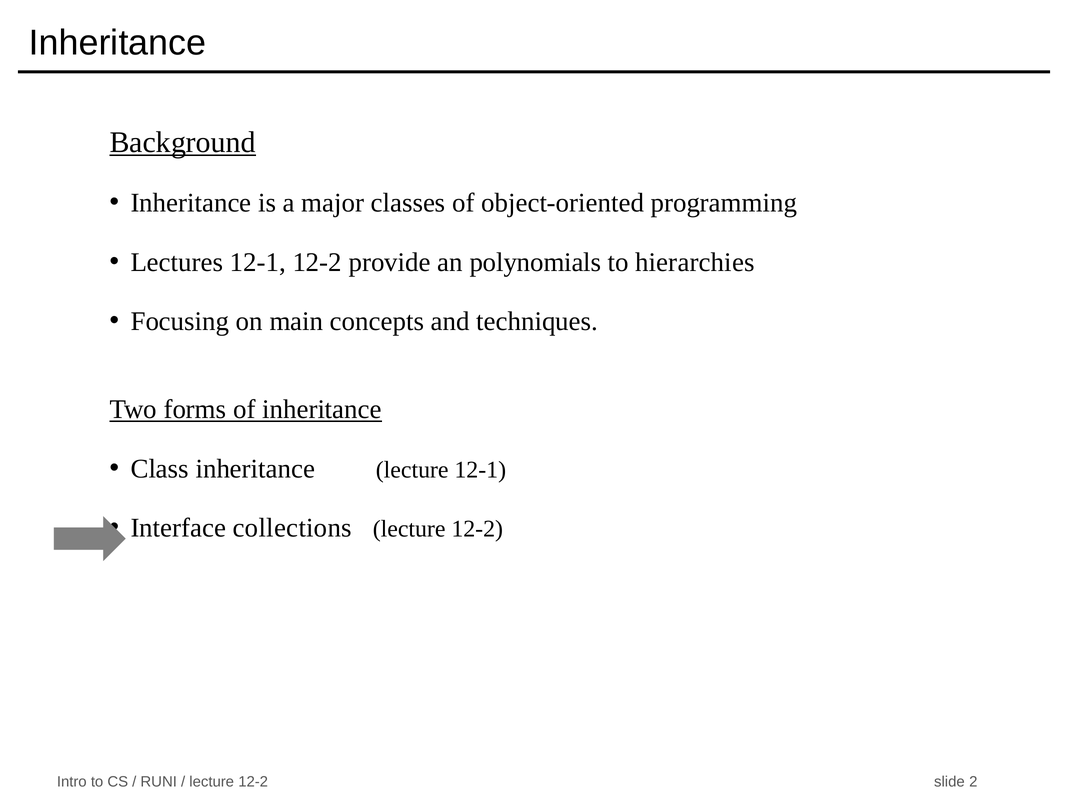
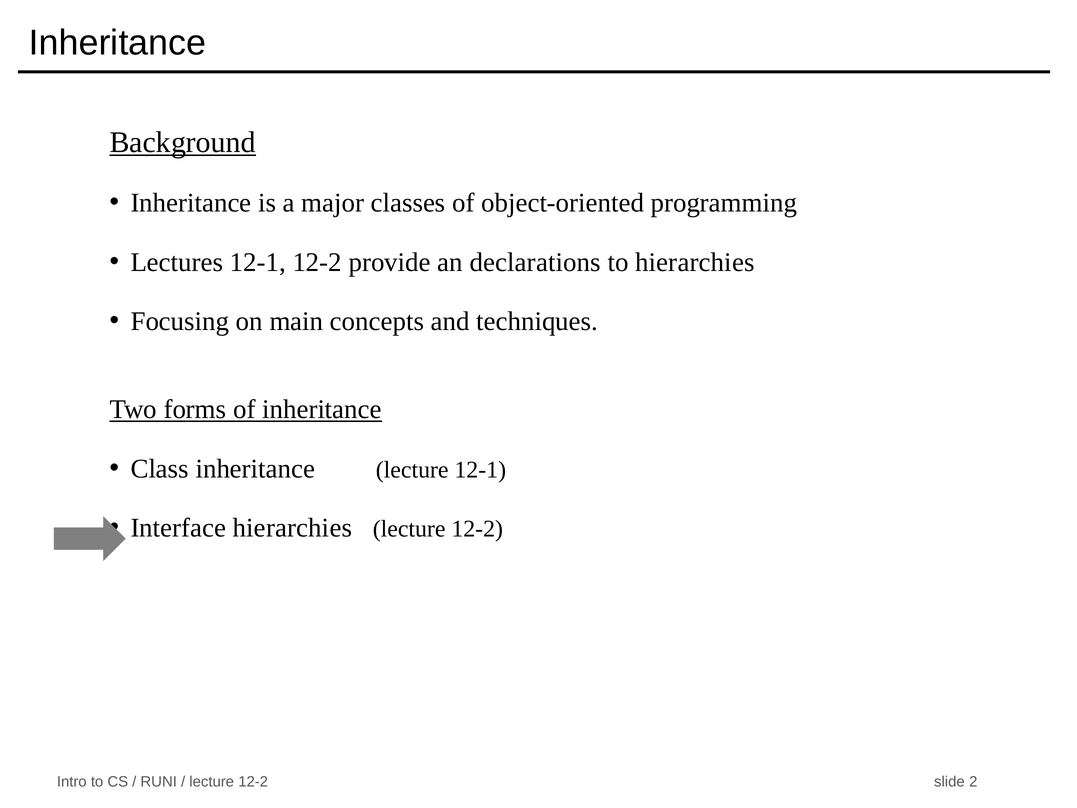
polynomials: polynomials -> declarations
Interface collections: collections -> hierarchies
